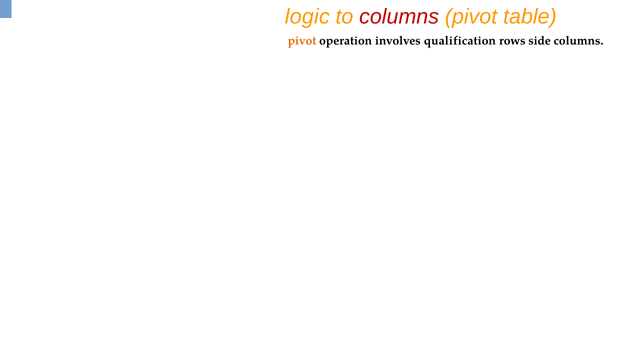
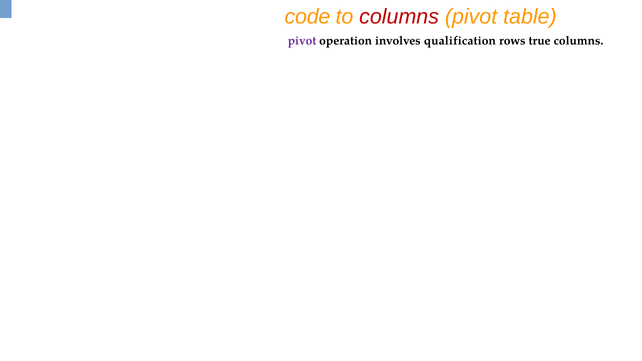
logic: logic -> code
pivot at (302, 41) colour: orange -> purple
side: side -> true
